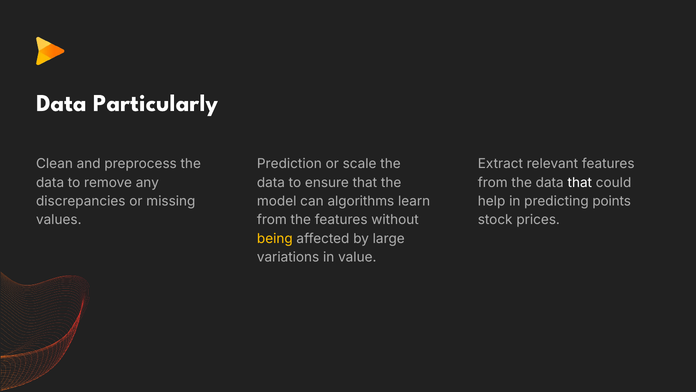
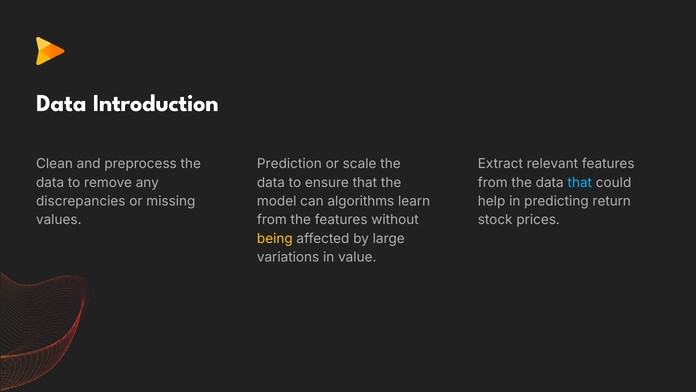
Particularly: Particularly -> Introduction
that at (580, 182) colour: white -> light blue
points: points -> return
